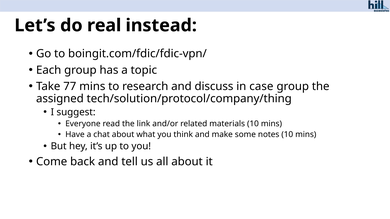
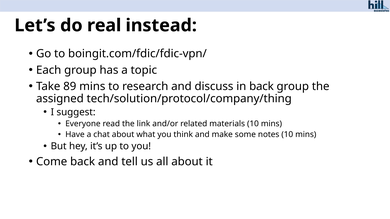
77: 77 -> 89
in case: case -> back
